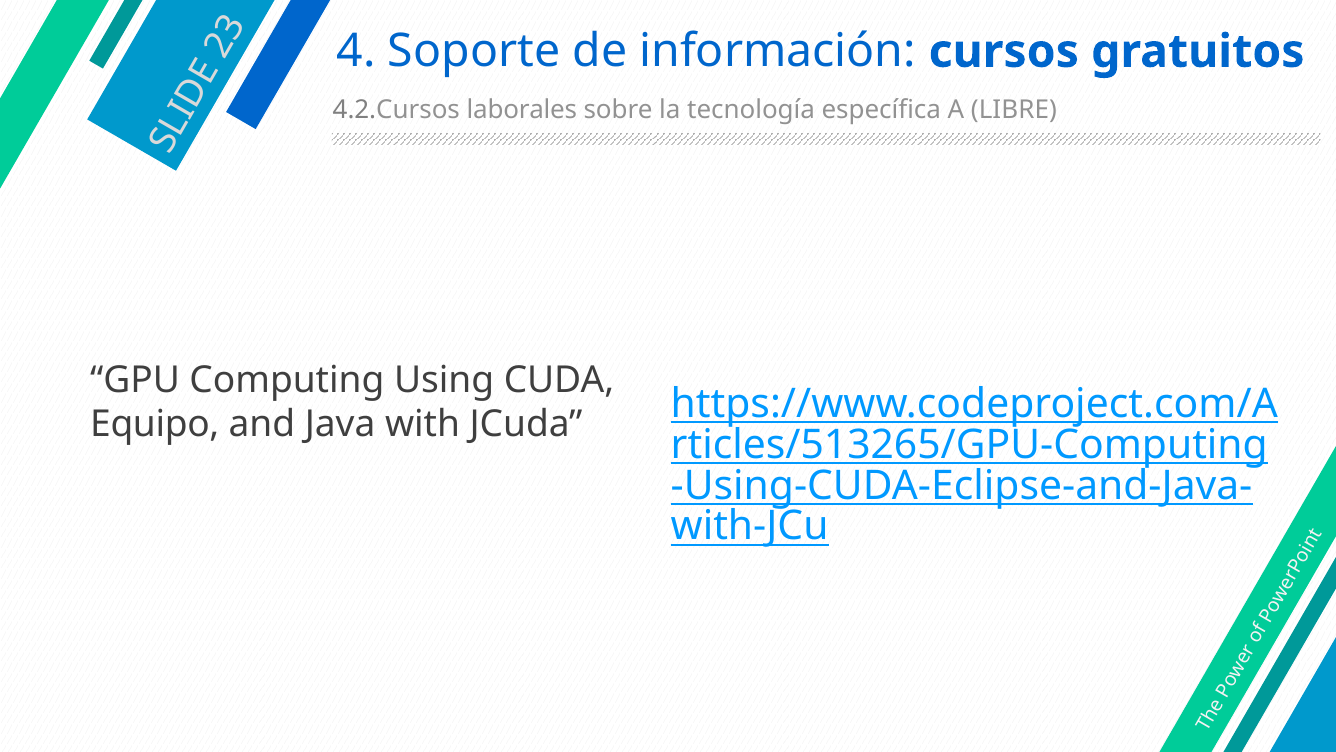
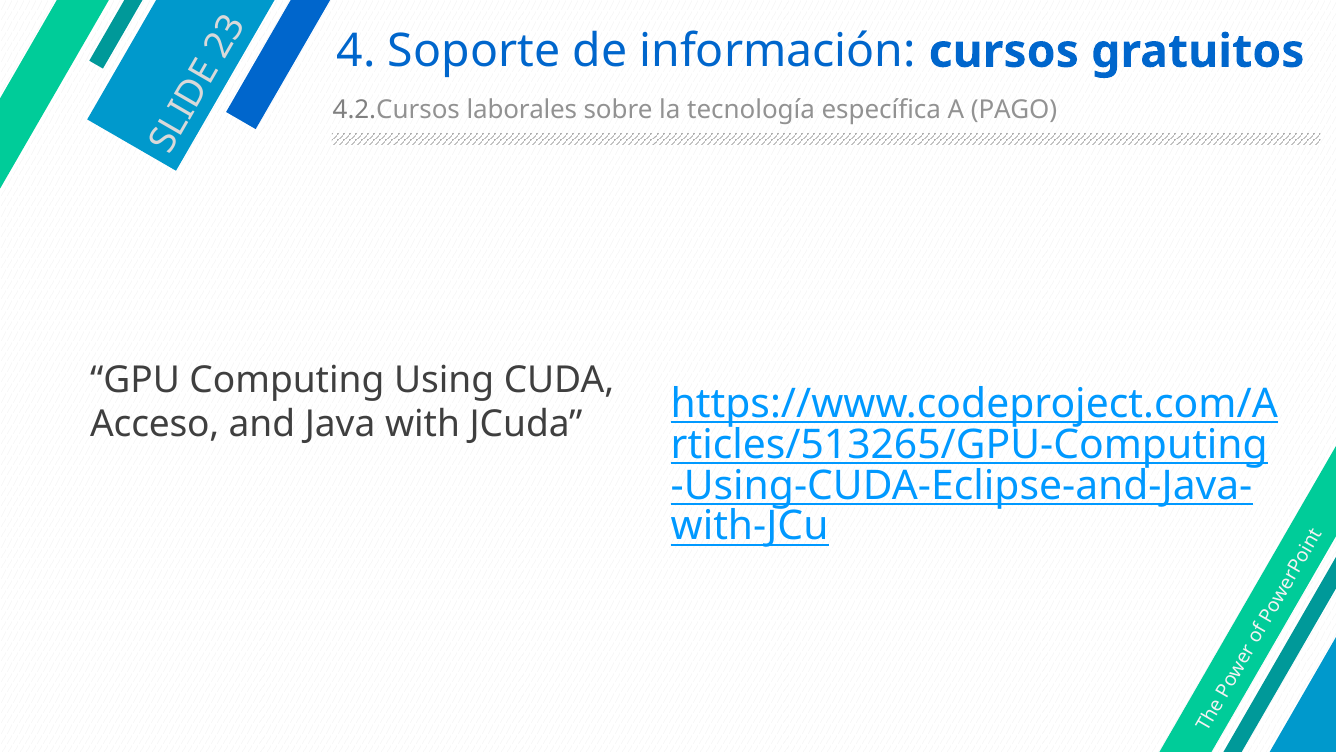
LIBRE: LIBRE -> PAGO
Equipo: Equipo -> Acceso
